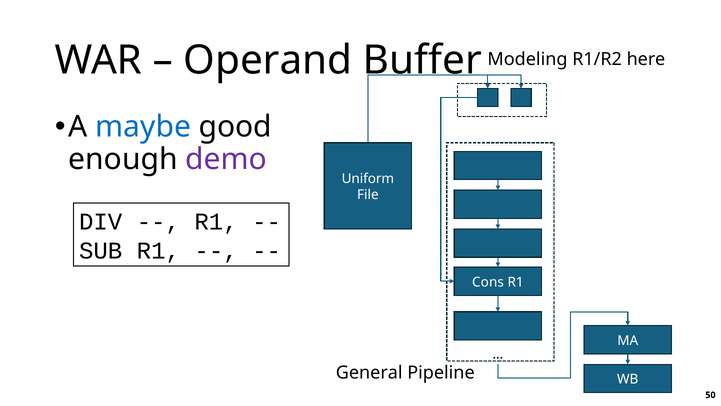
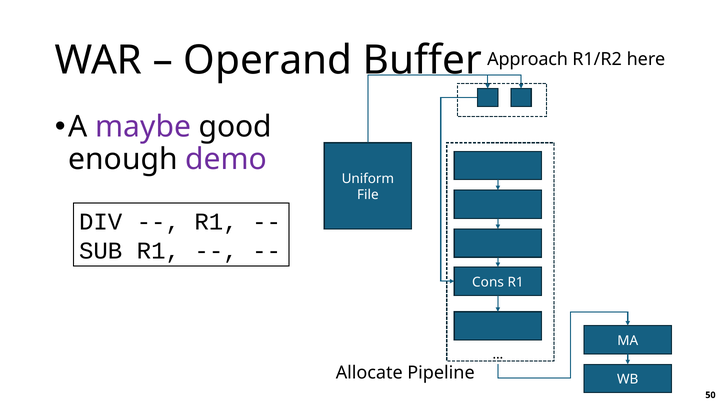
Modeling: Modeling -> Approach
maybe colour: blue -> purple
General: General -> Allocate
